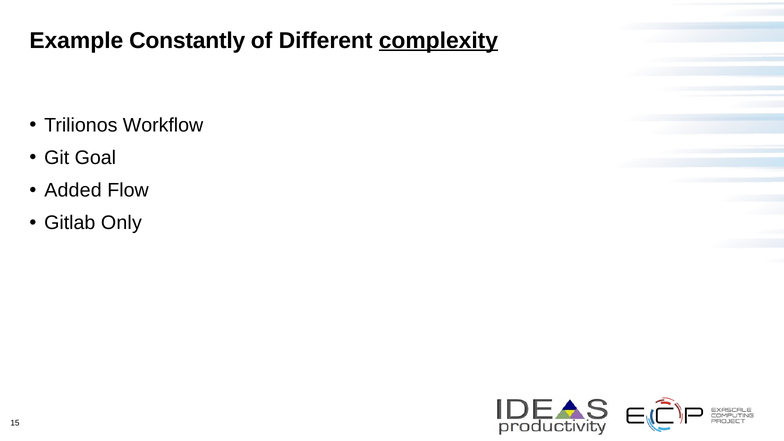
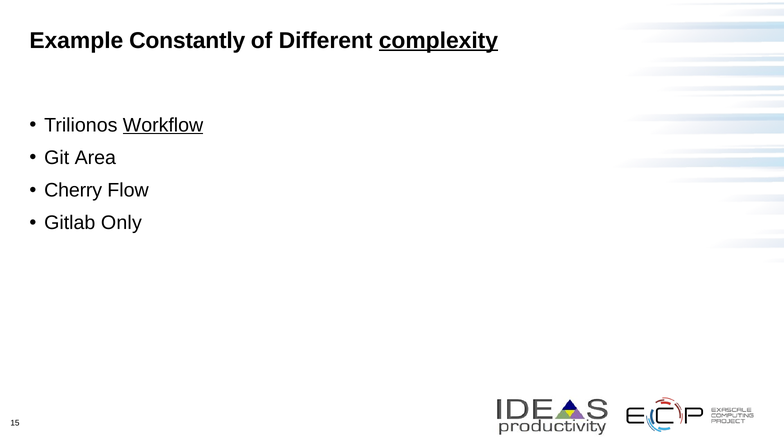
Workflow underline: none -> present
Goal: Goal -> Area
Added: Added -> Cherry
